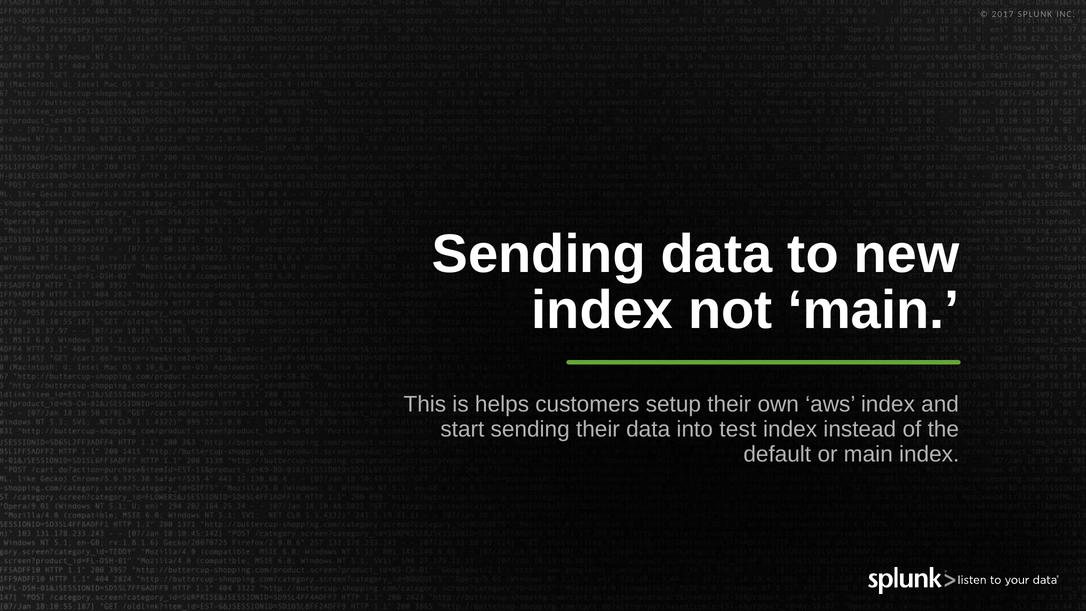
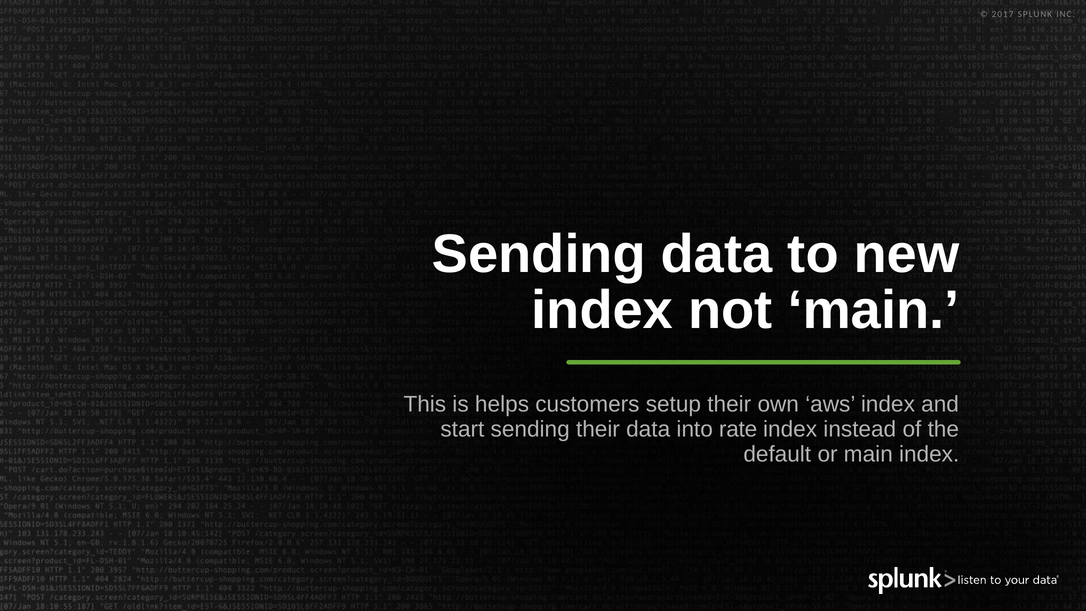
test: test -> rate
